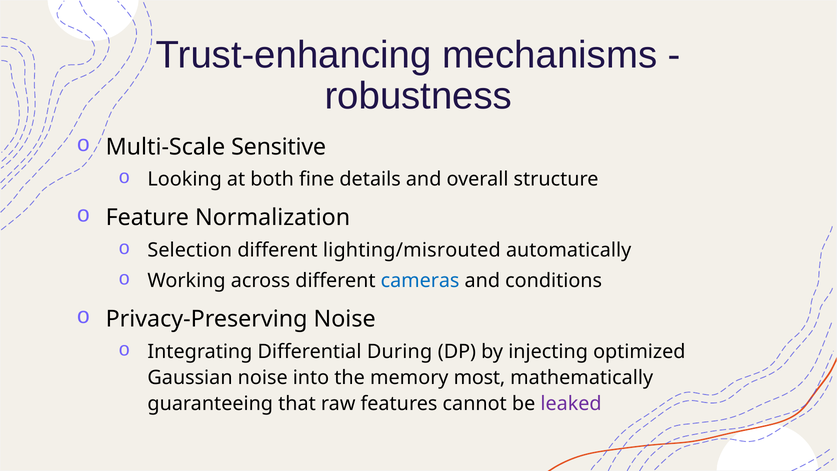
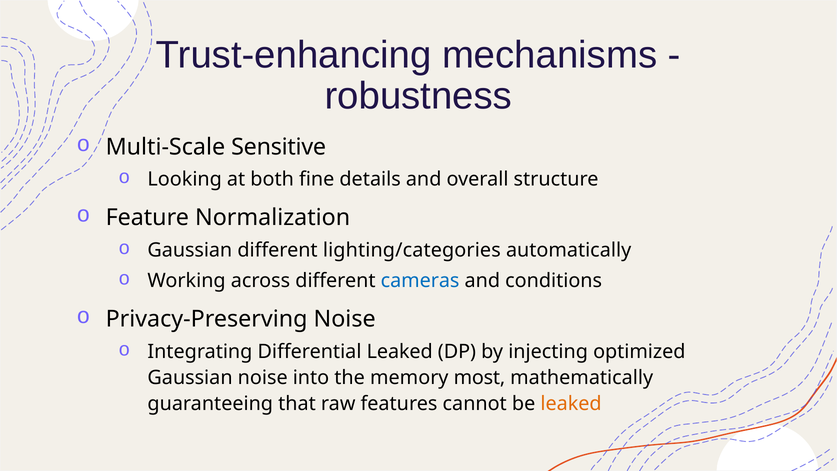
Selection at (190, 250): Selection -> Gaussian
lighting/misrouted: lighting/misrouted -> lighting/categories
Differential During: During -> Leaked
leaked at (571, 404) colour: purple -> orange
